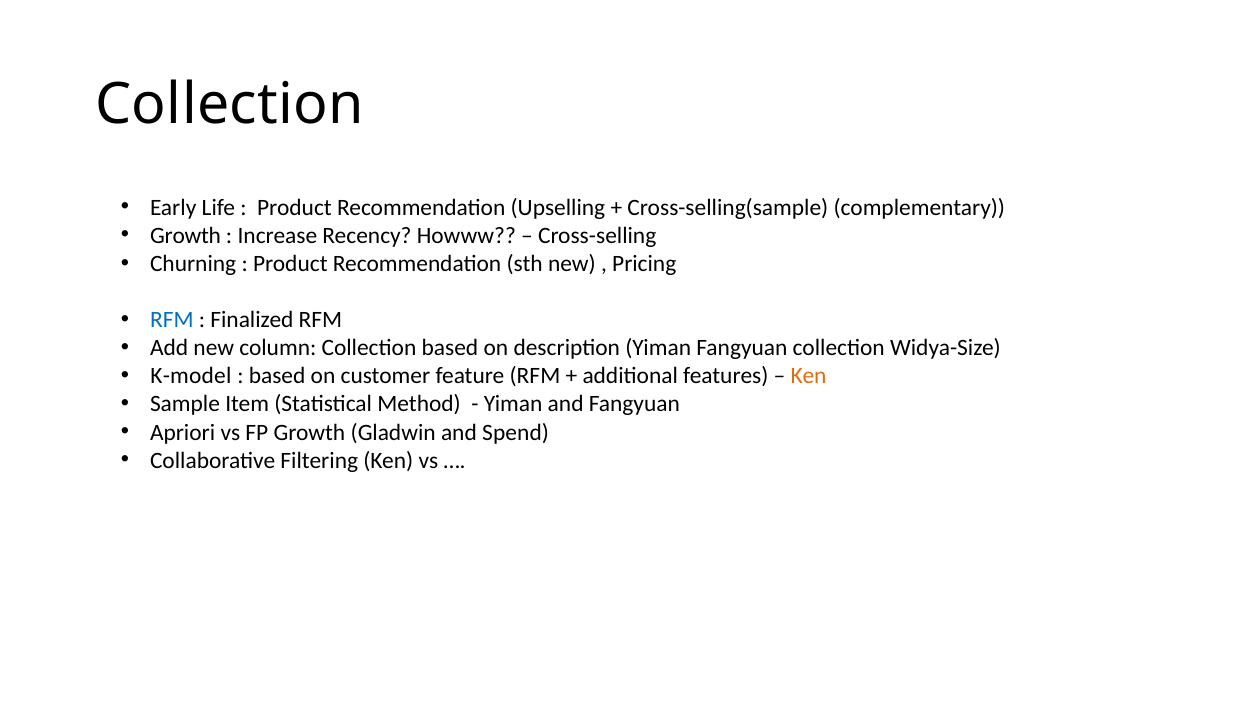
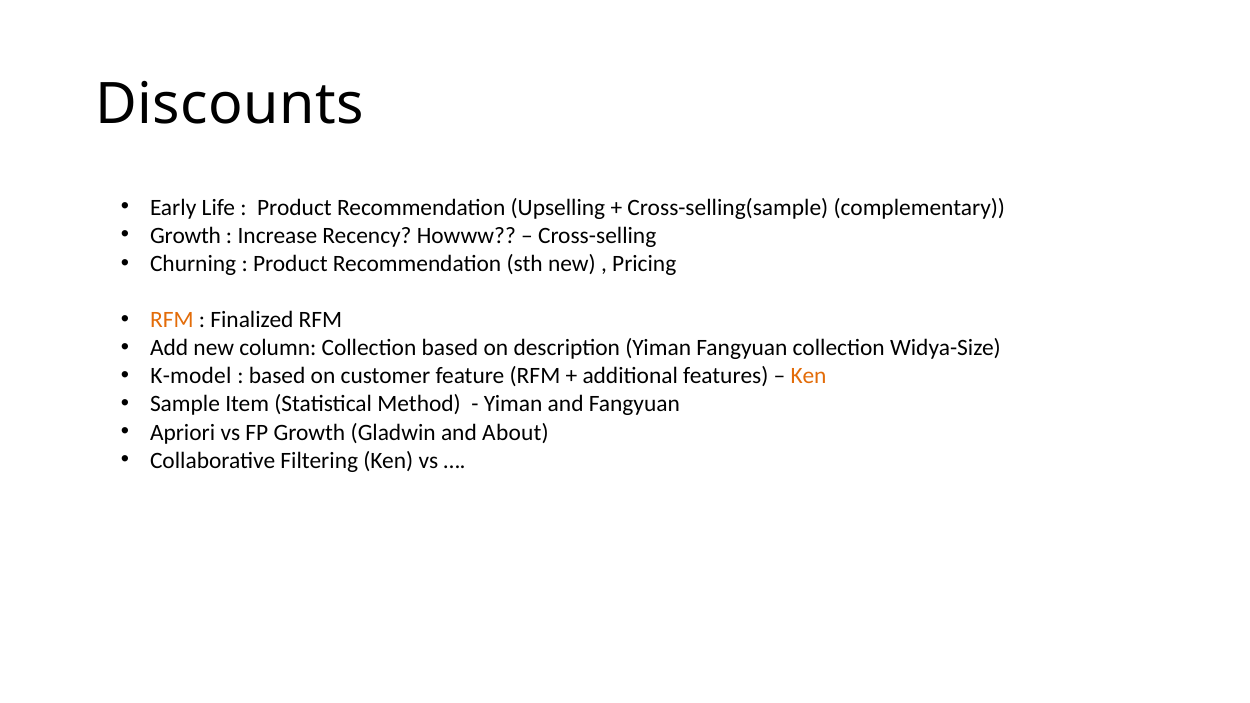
Collection at (230, 105): Collection -> Discounts
RFM at (172, 320) colour: blue -> orange
Spend: Spend -> About
